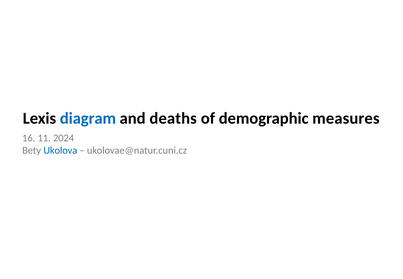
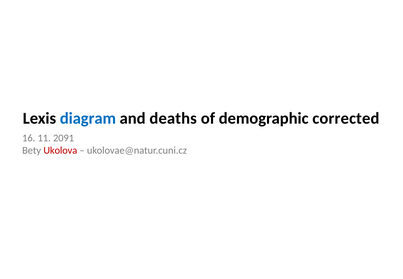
measures: measures -> corrected
2024: 2024 -> 2091
Ukolova colour: blue -> red
